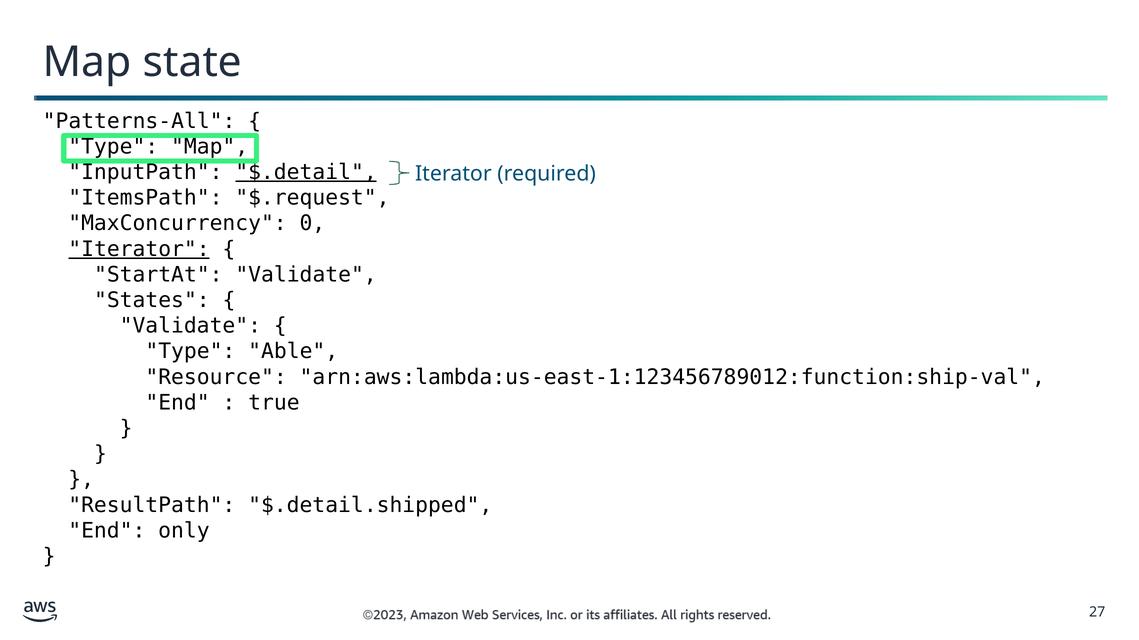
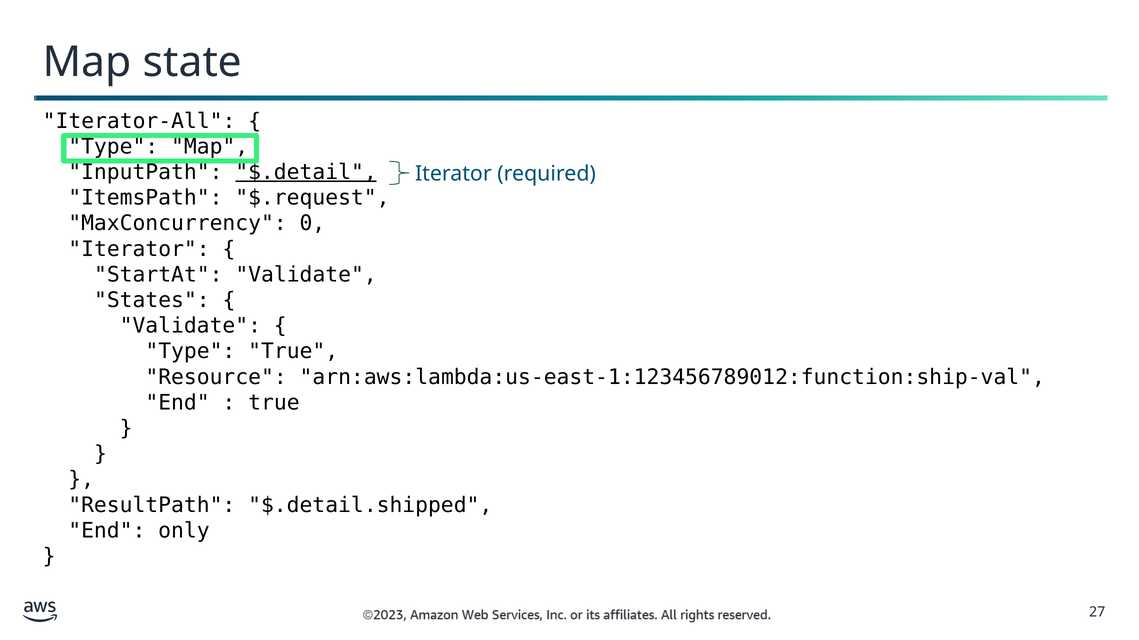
Patterns-All: Patterns-All -> Iterator-All
Iterator at (139, 249) underline: present -> none
Type Able: Able -> True
